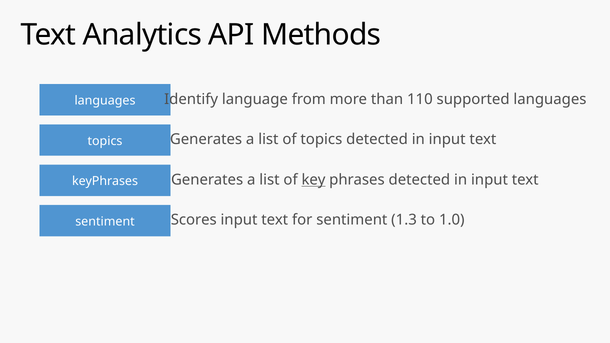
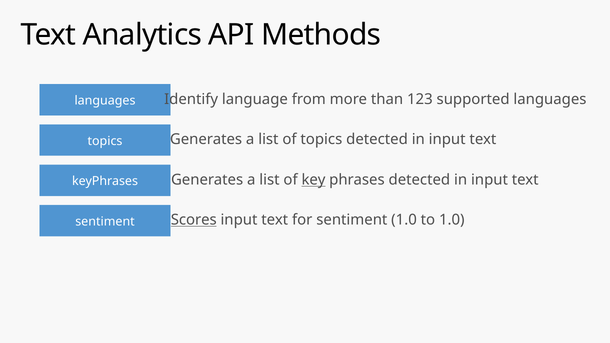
110: 110 -> 123
Scores underline: none -> present
sentiment 1.3: 1.3 -> 1.0
